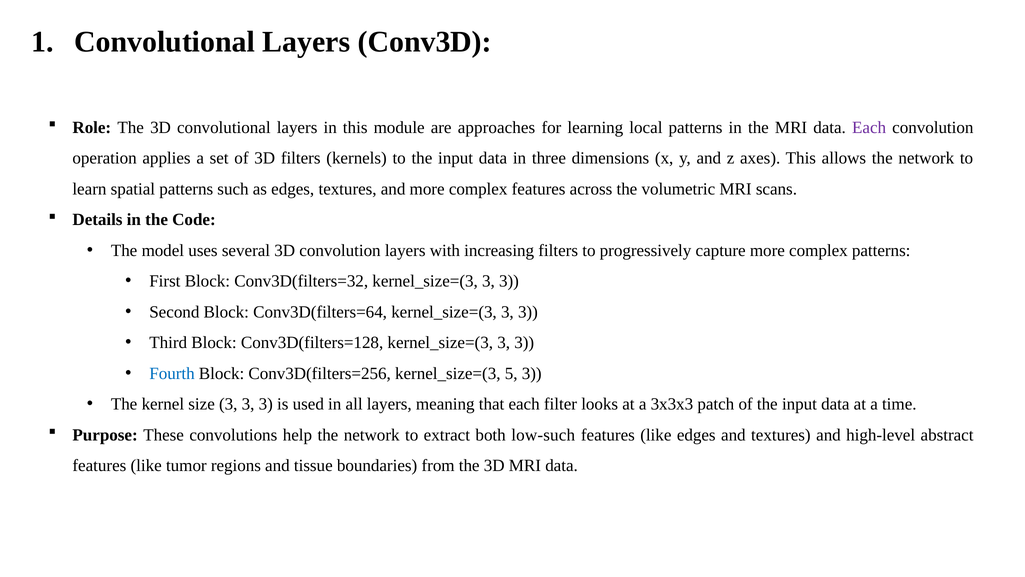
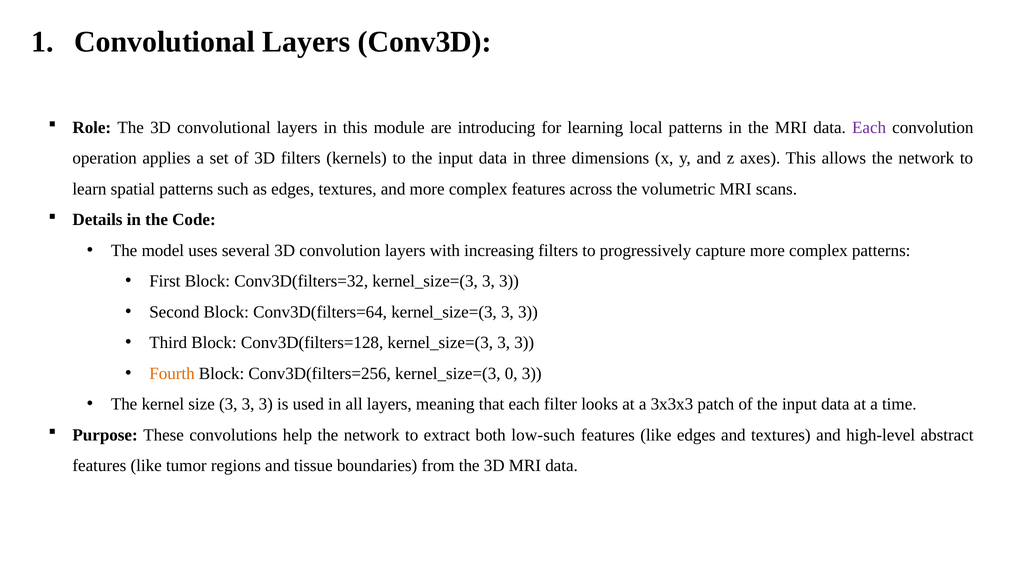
approaches: approaches -> introducing
Fourth colour: blue -> orange
5: 5 -> 0
